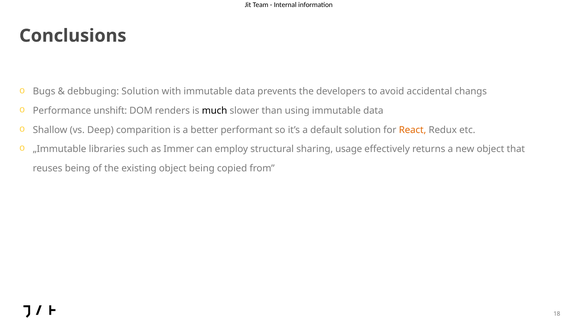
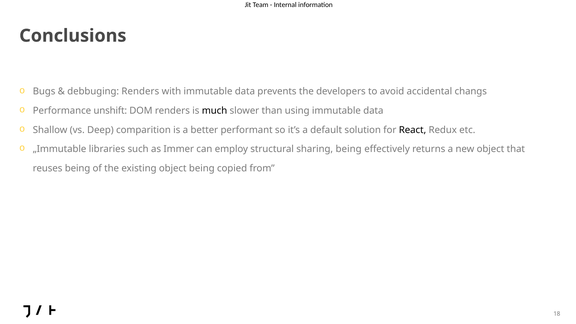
debbuging Solution: Solution -> Renders
React colour: orange -> black
sharing usage: usage -> being
